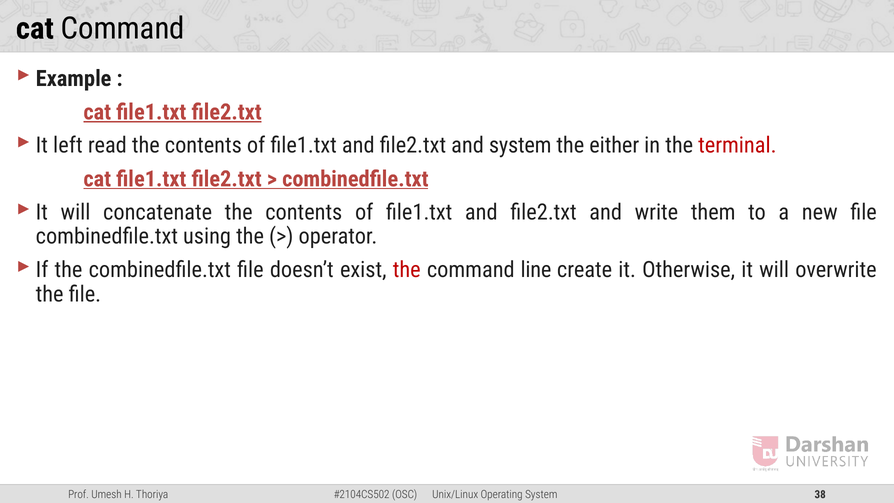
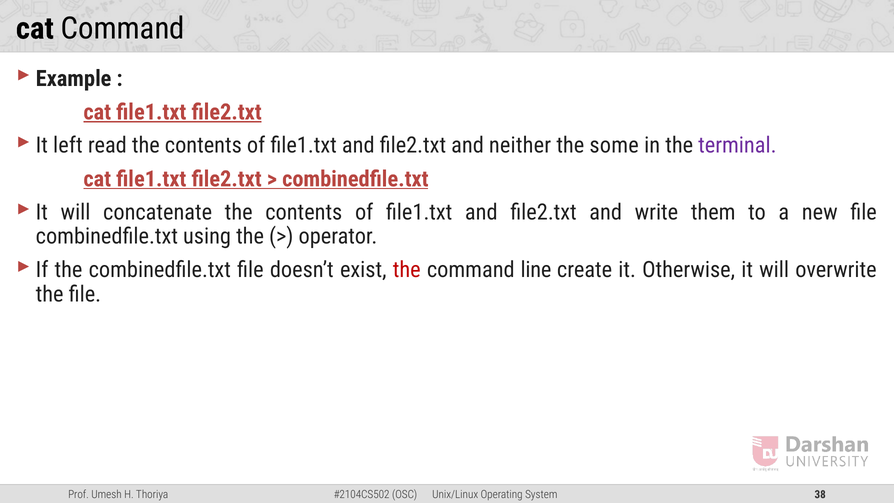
and system: system -> neither
either: either -> some
terminal colour: red -> purple
